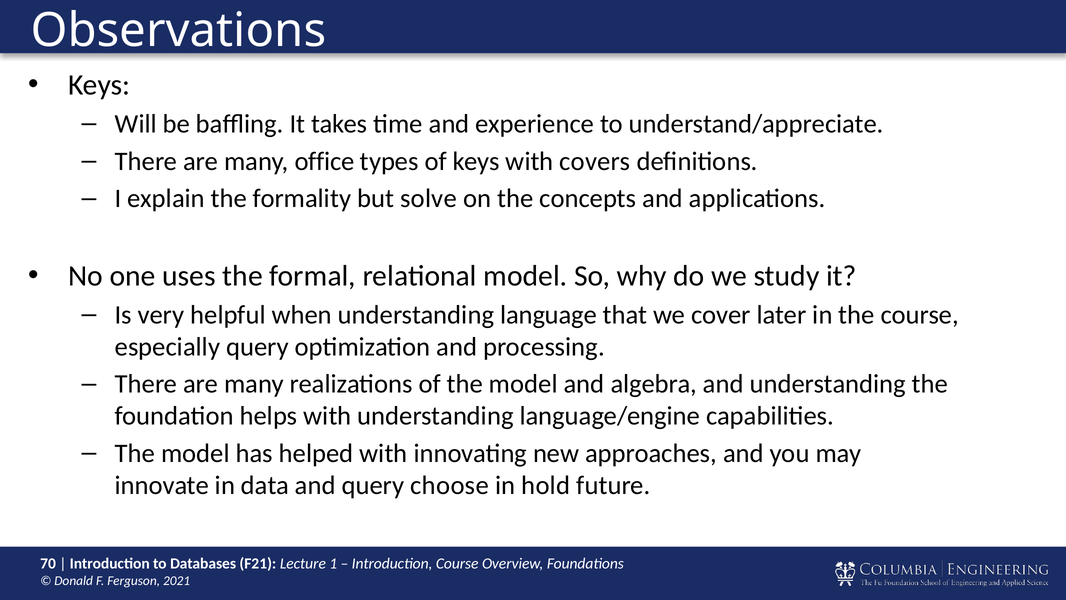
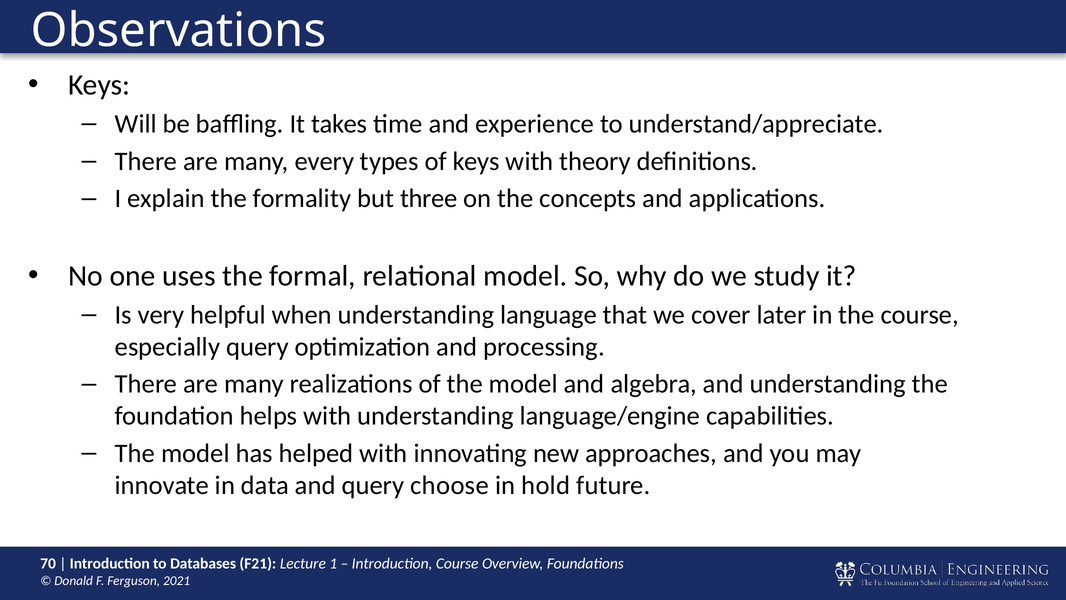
office: office -> every
covers: covers -> theory
solve: solve -> three
